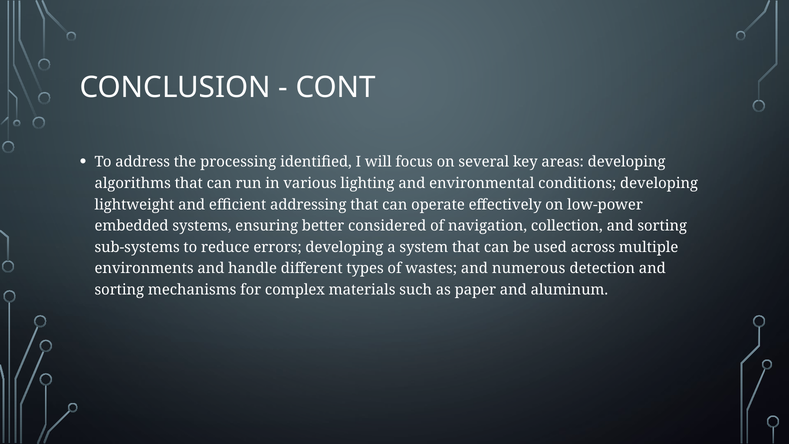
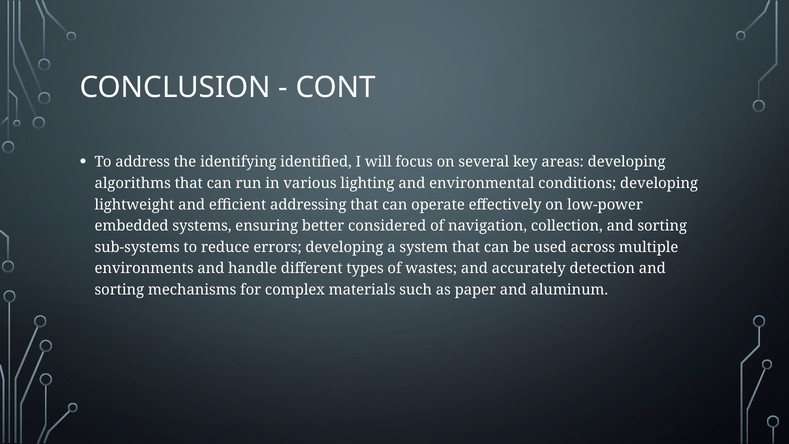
processing: processing -> identifying
numerous: numerous -> accurately
